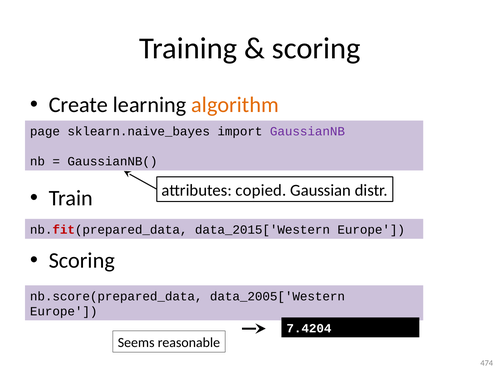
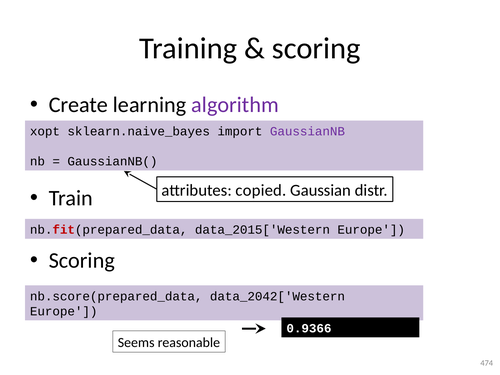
algorithm colour: orange -> purple
page: page -> xopt
data_2005['Western: data_2005['Western -> data_2042['Western
7.4204: 7.4204 -> 0.9366
